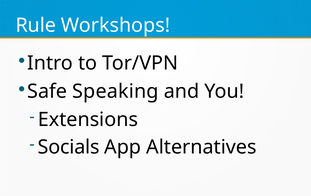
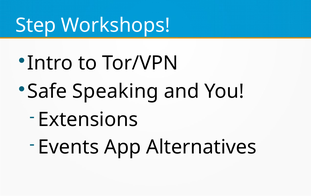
Rule: Rule -> Step
Socials: Socials -> Events
